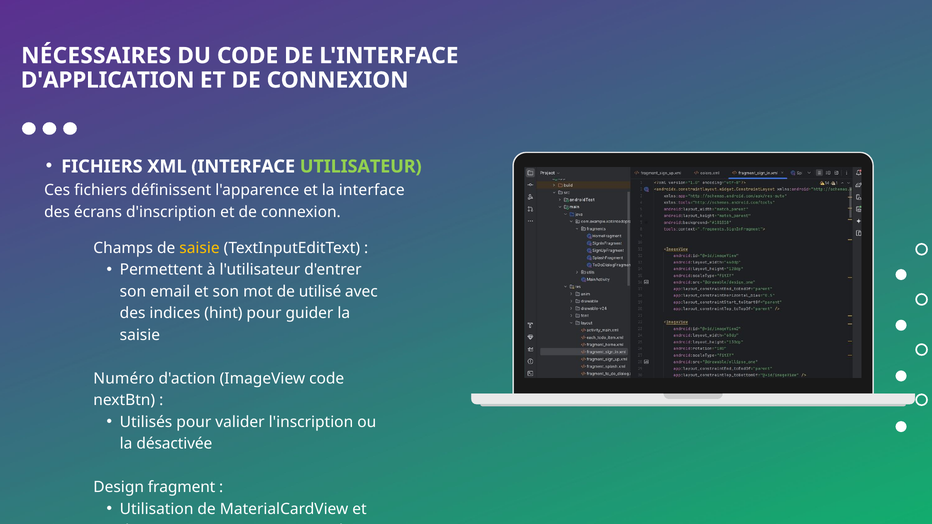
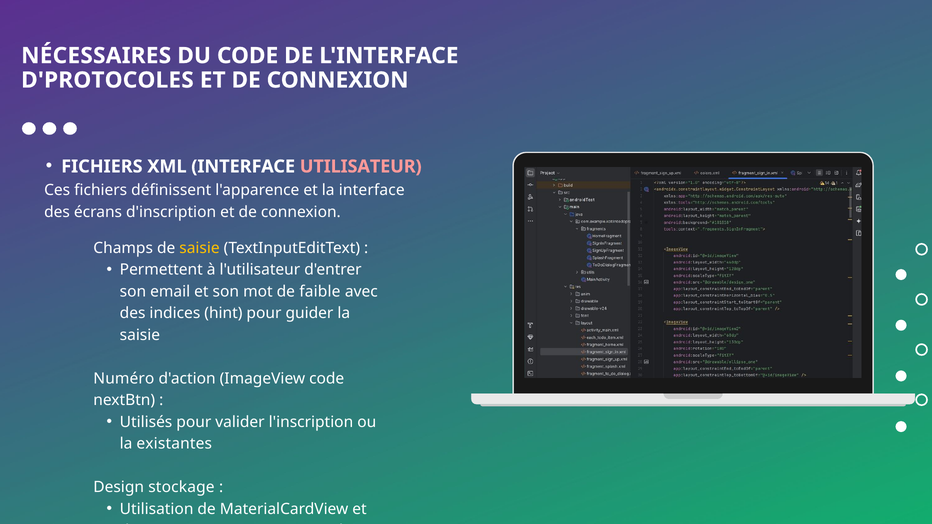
D'APPLICATION: D'APPLICATION -> D'PROTOCOLES
UTILISATEUR colour: light green -> pink
utilisé: utilisé -> faible
désactivée: désactivée -> existantes
fragment: fragment -> stockage
